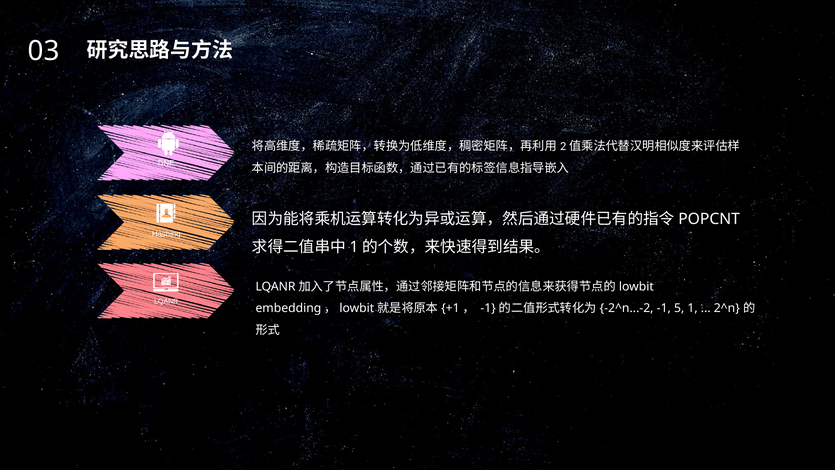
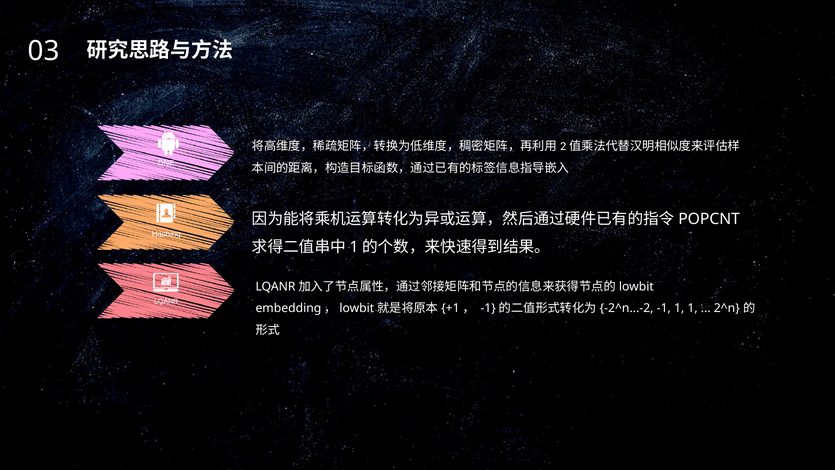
-1 5: 5 -> 1
